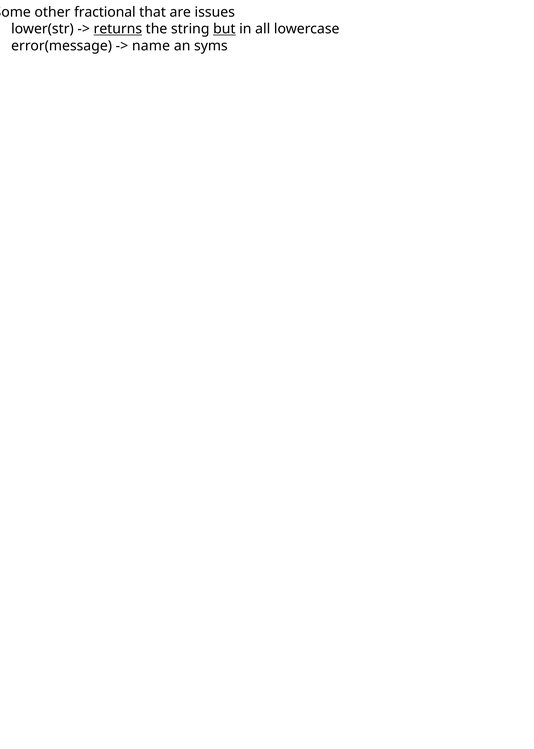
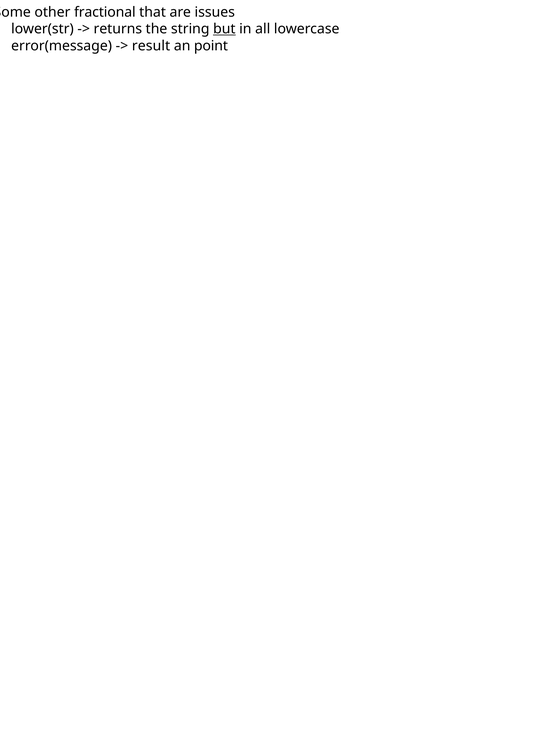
returns underline: present -> none
name: name -> result
syms: syms -> point
